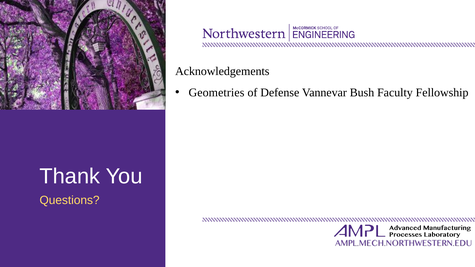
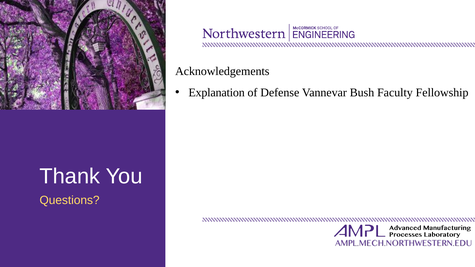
Geometries: Geometries -> Explanation
